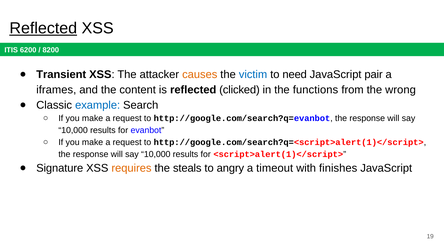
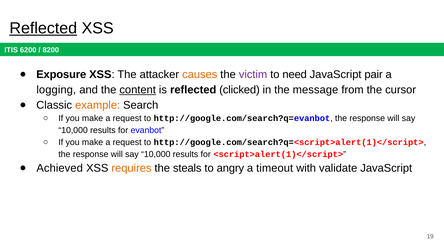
Transient: Transient -> Exposure
victim colour: blue -> purple
iframes: iframes -> logging
content underline: none -> present
functions: functions -> message
wrong: wrong -> cursor
example colour: blue -> orange
Signature: Signature -> Achieved
finishes: finishes -> validate
